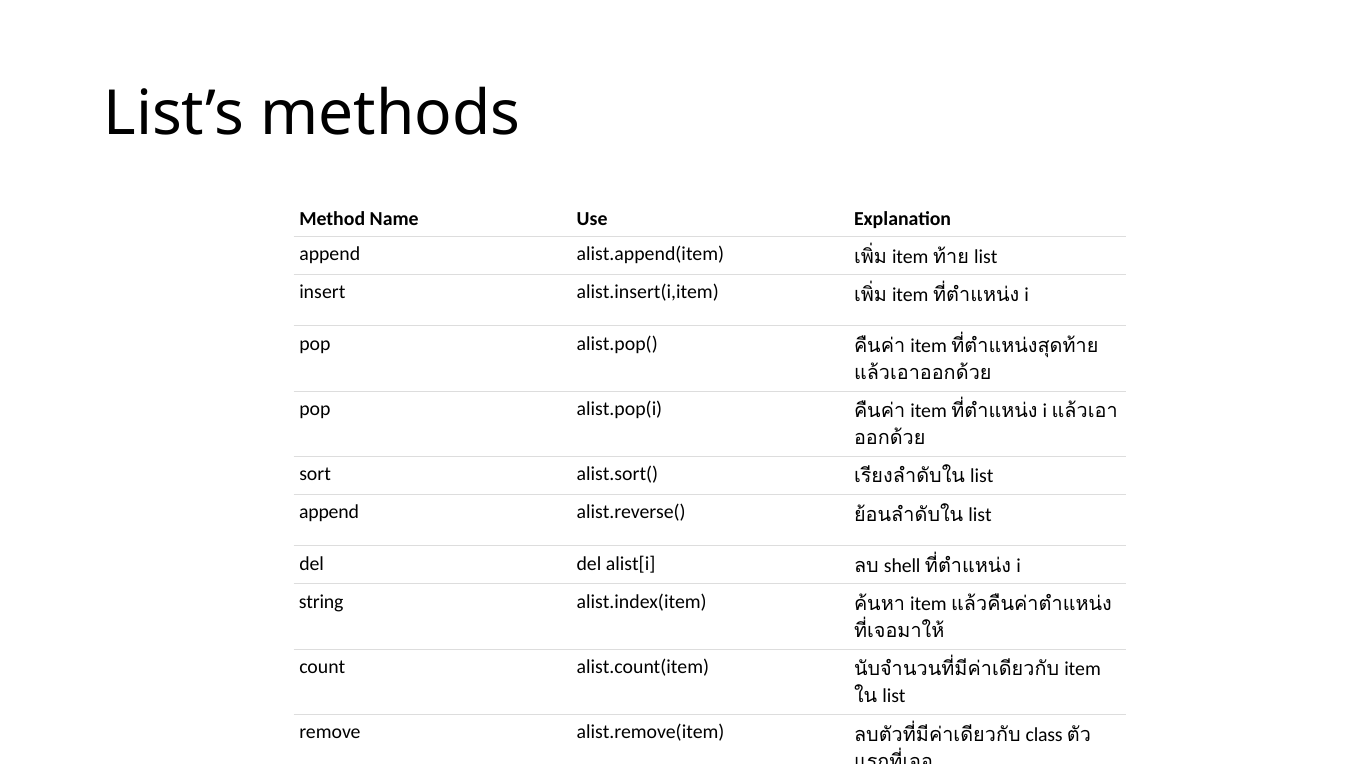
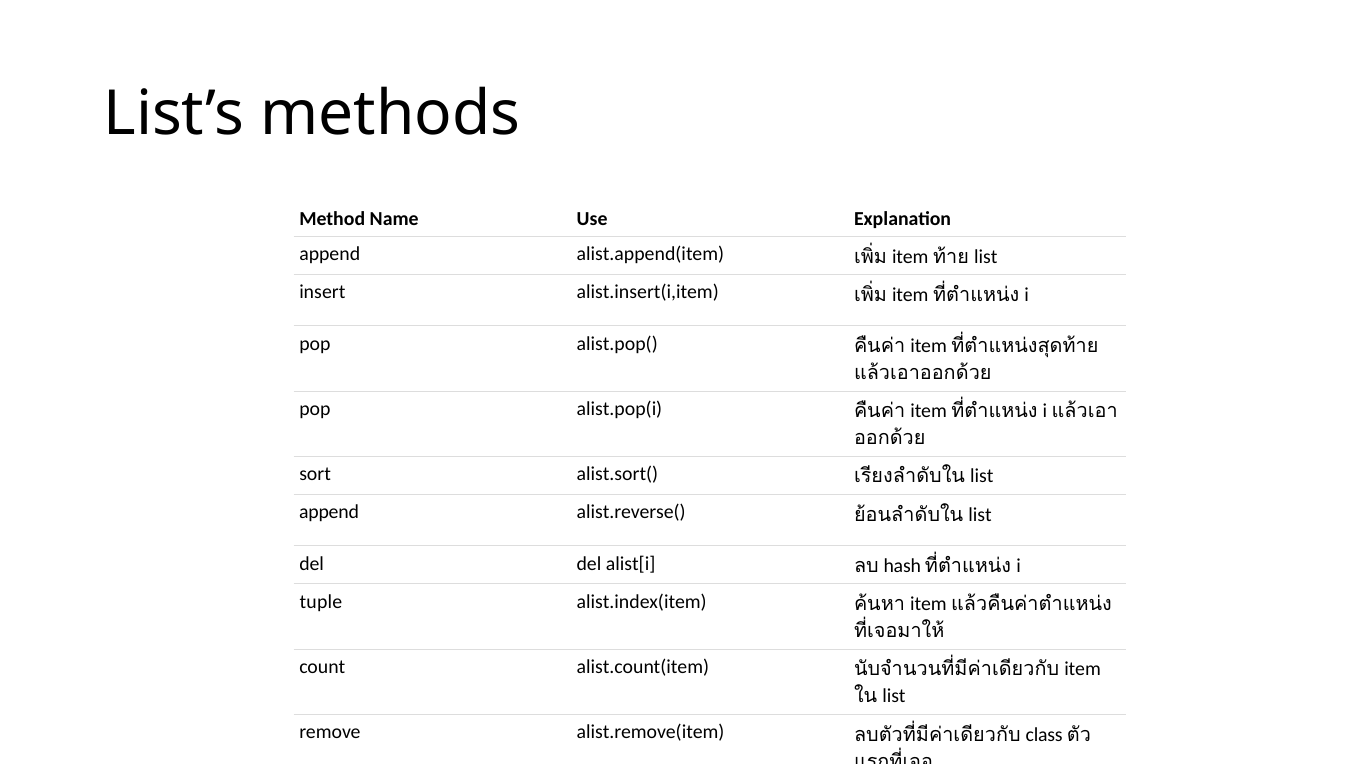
shell: shell -> hash
string: string -> tuple
